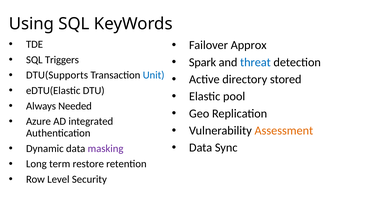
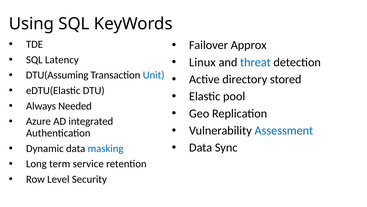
Triggers: Triggers -> Latency
Spark: Spark -> Linux
DTU(Supports: DTU(Supports -> DTU(Assuming
Assessment colour: orange -> blue
masking colour: purple -> blue
restore: restore -> service
